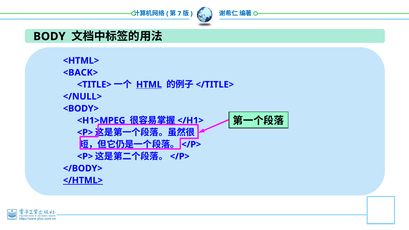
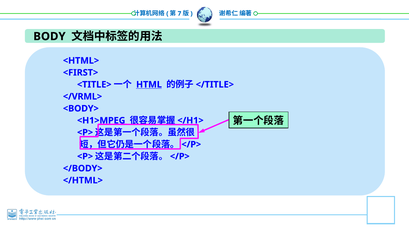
<BACK>: <BACK> -> <FIRST>
</NULL>: </NULL> -> </VRML>
</HTML> underline: present -> none
